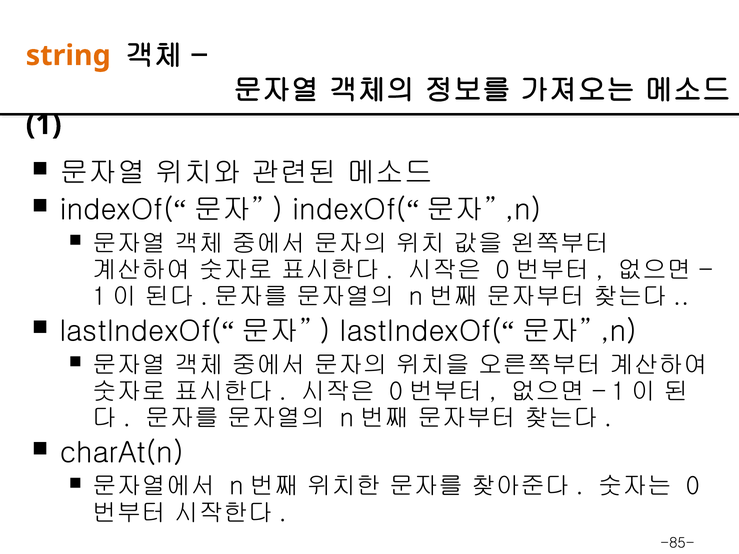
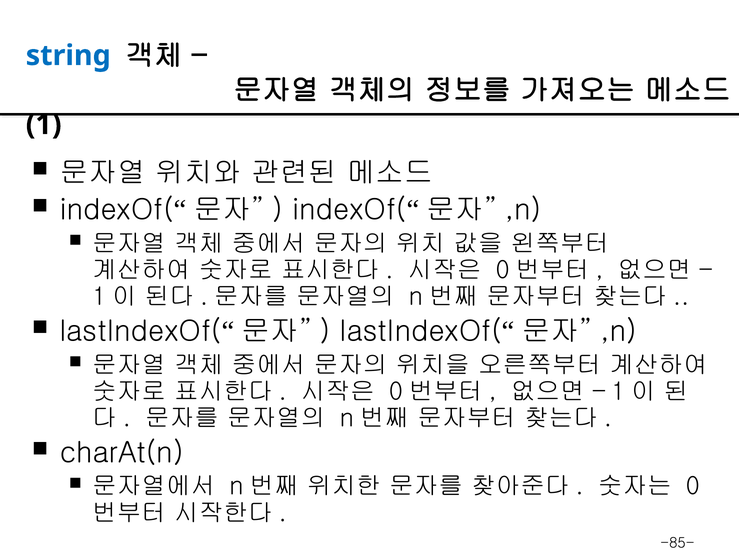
string colour: orange -> blue
